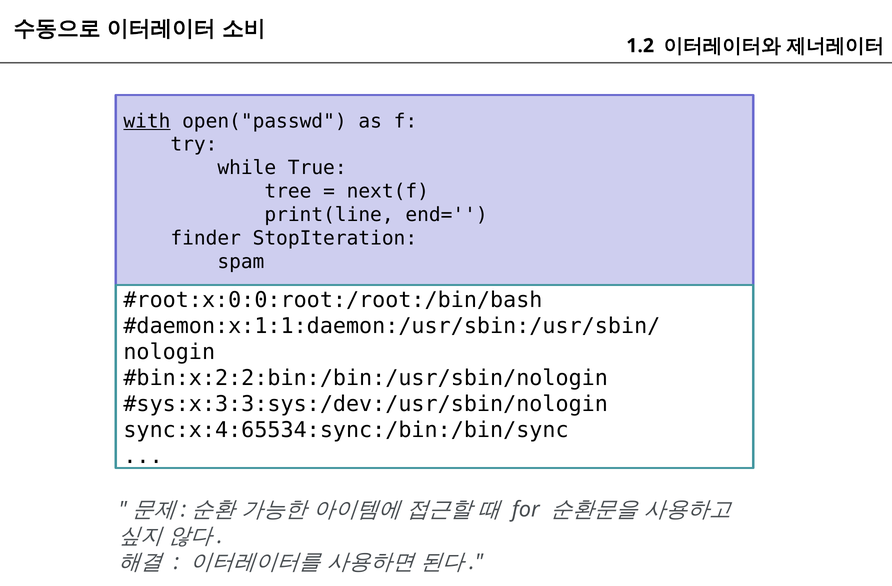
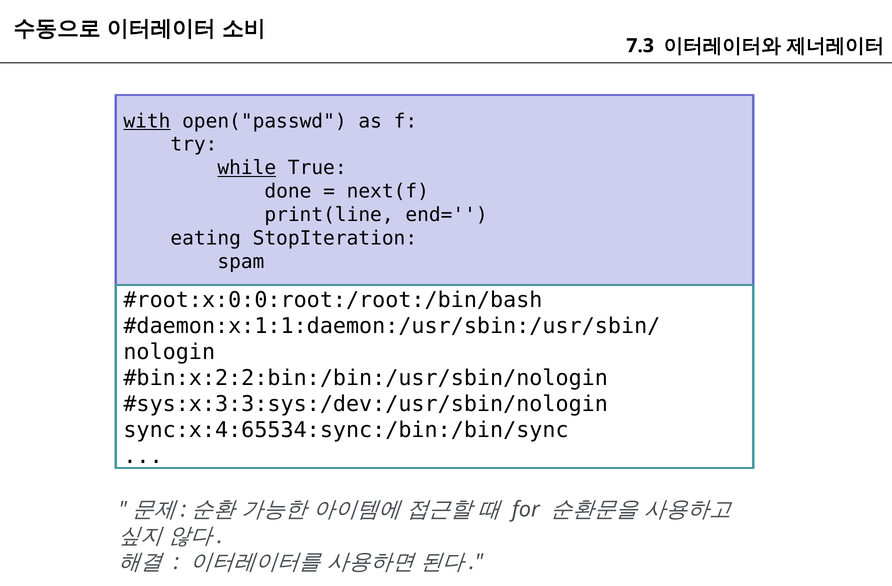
1.2: 1.2 -> 7.3
while underline: none -> present
tree: tree -> done
finder: finder -> eating
